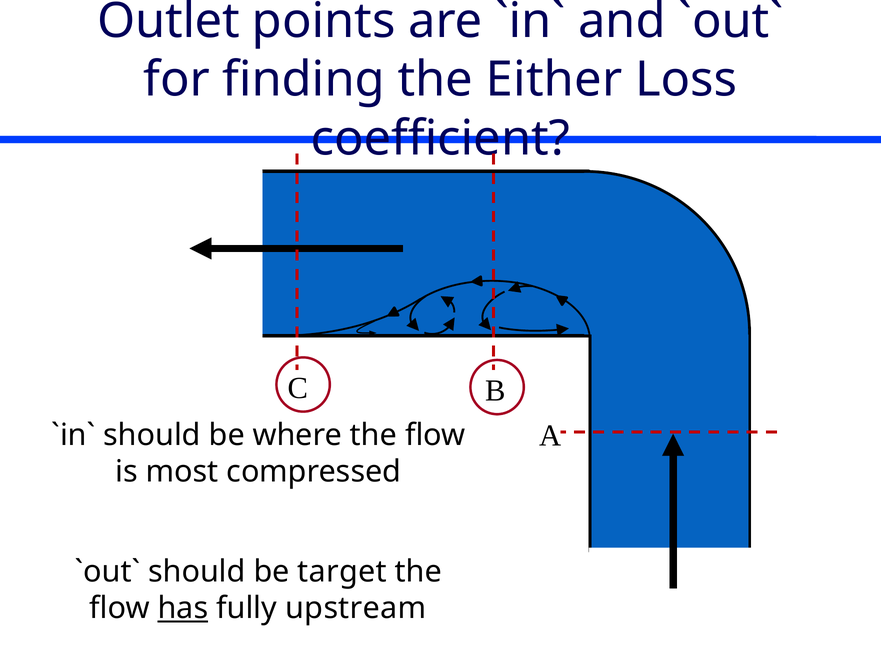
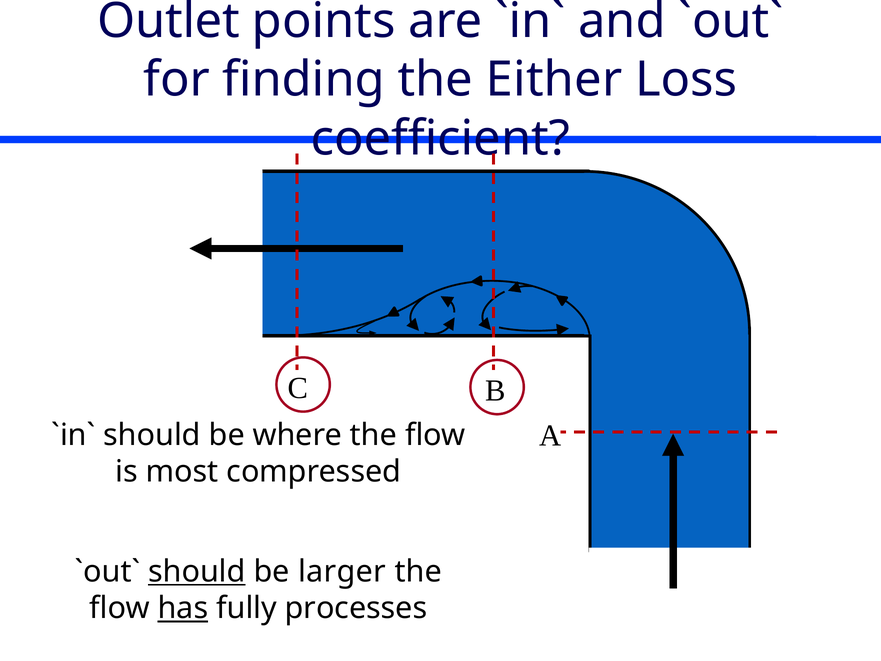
should at (197, 571) underline: none -> present
target: target -> larger
upstream: upstream -> processes
